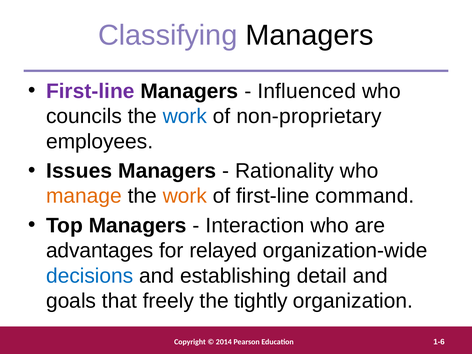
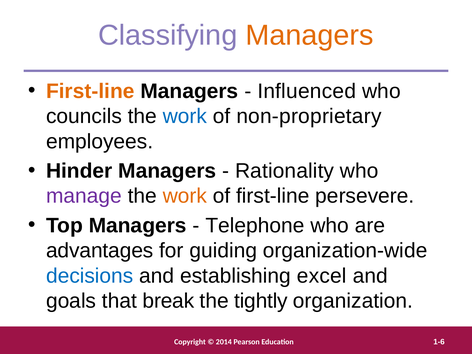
Managers at (309, 35) colour: black -> orange
First-line at (90, 91) colour: purple -> orange
Issues: Issues -> Hinder
manage colour: orange -> purple
command: command -> persevere
Interaction: Interaction -> Telephone
relayed: relayed -> guiding
detail: detail -> excel
freely: freely -> break
